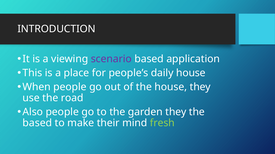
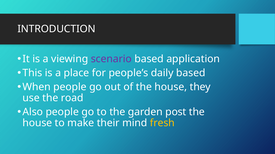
daily house: house -> based
garden they: they -> post
based at (37, 124): based -> house
fresh colour: light green -> yellow
